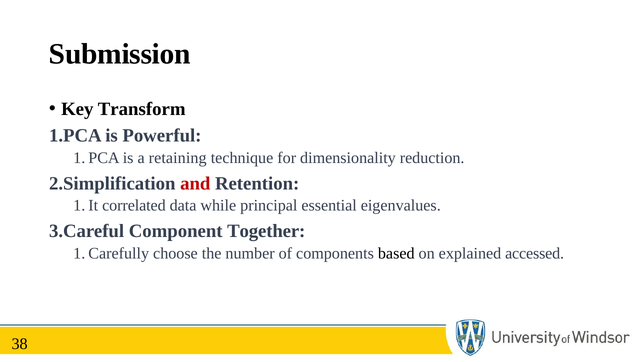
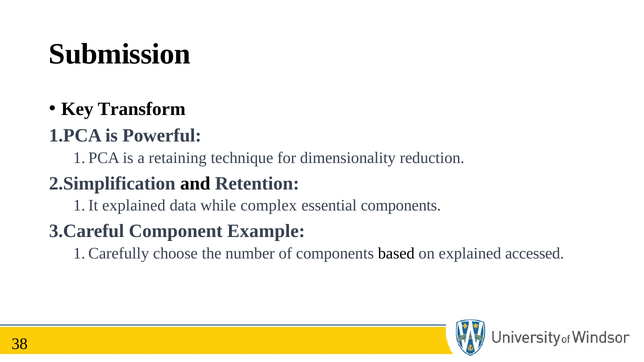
and colour: red -> black
correlated at (134, 206): correlated -> explained
principal: principal -> complex
essential eigenvalues: eigenvalues -> components
Together: Together -> Example
